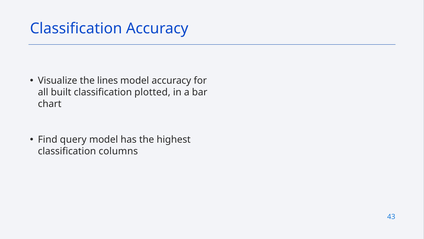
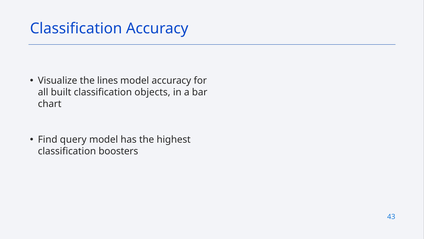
plotted: plotted -> objects
columns: columns -> boosters
